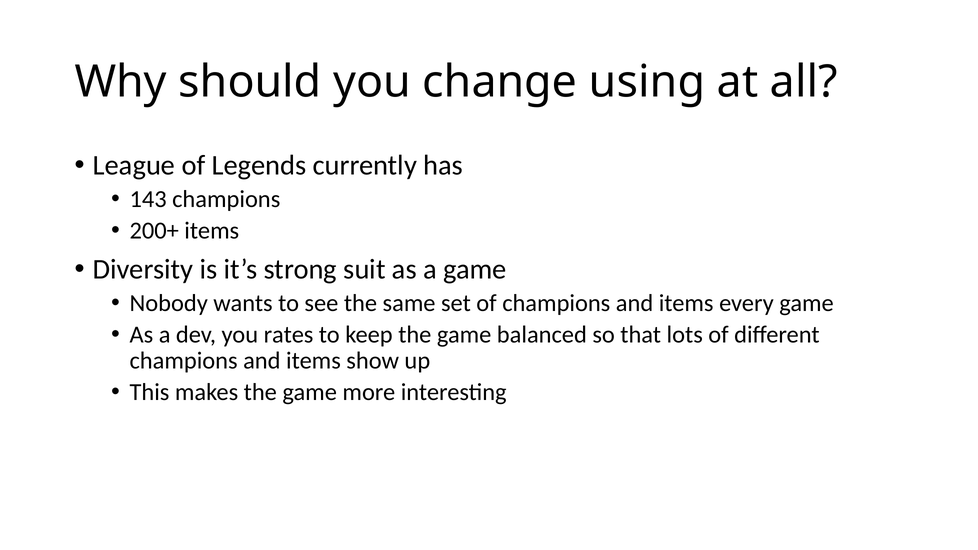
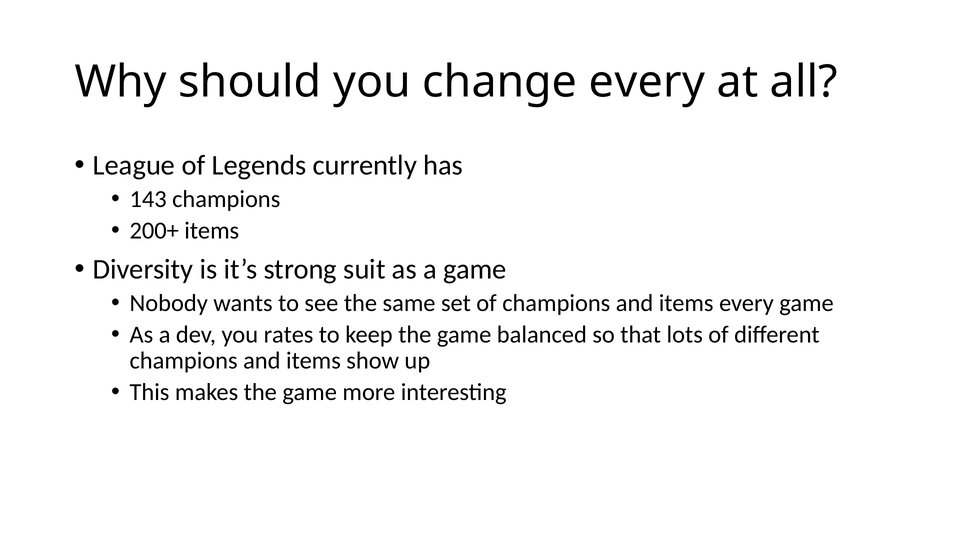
change using: using -> every
